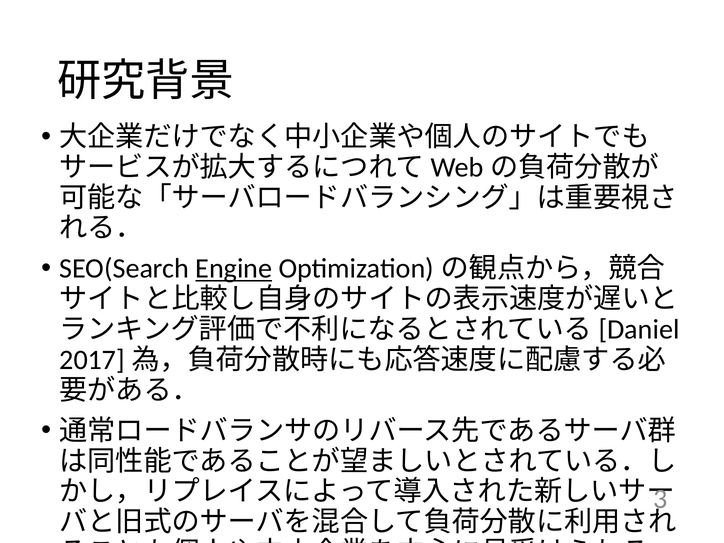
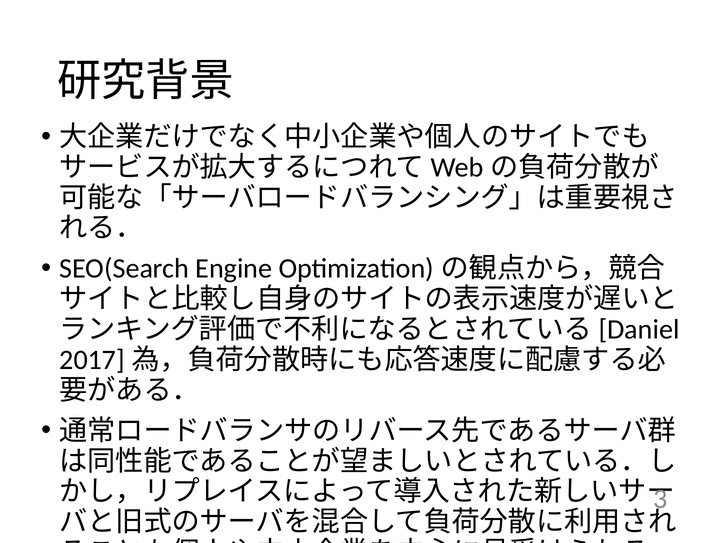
Engine underline: present -> none
